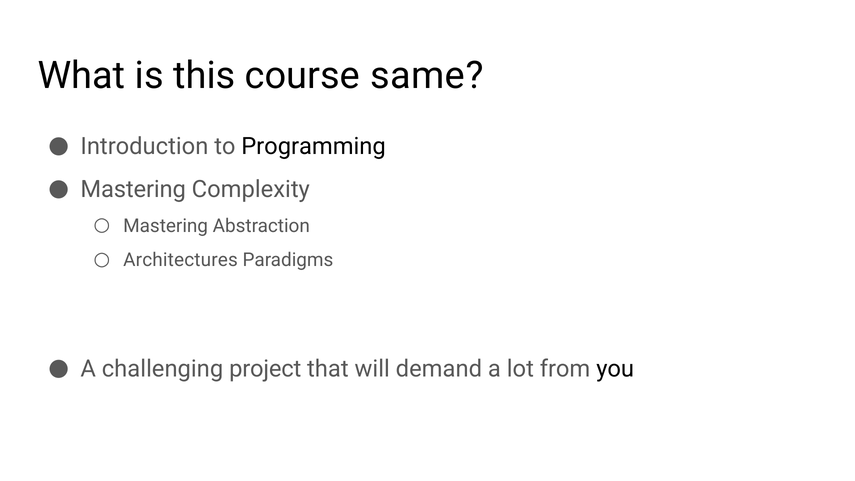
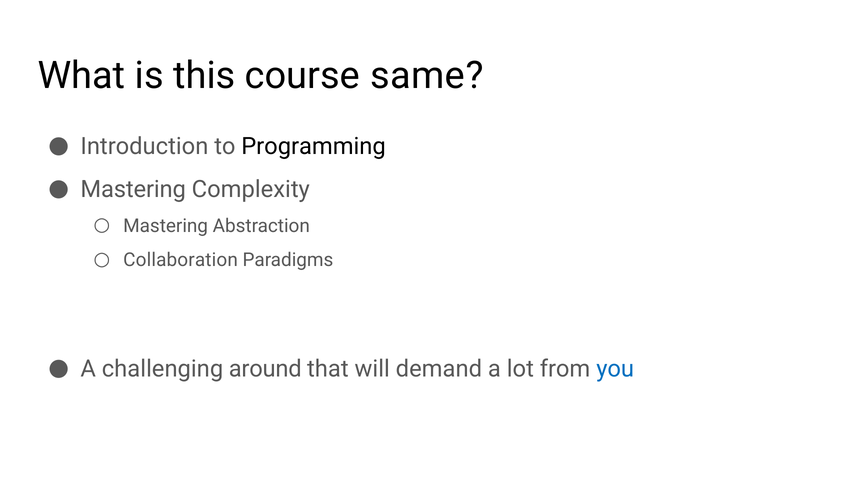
Architectures: Architectures -> Collaboration
project: project -> around
you colour: black -> blue
